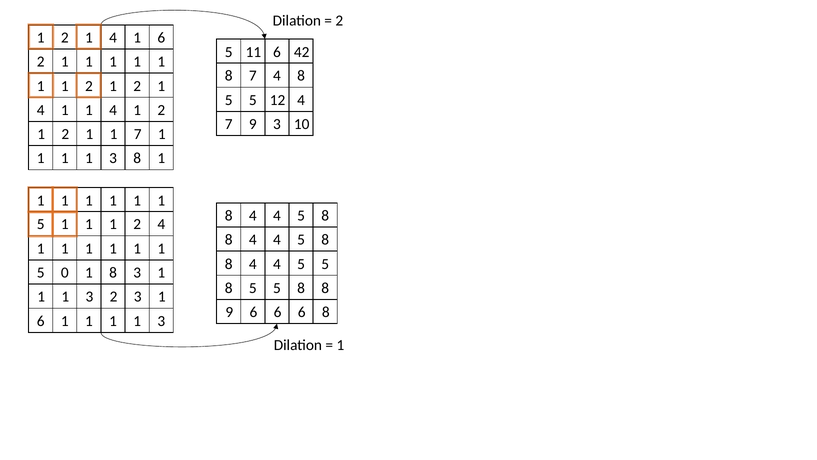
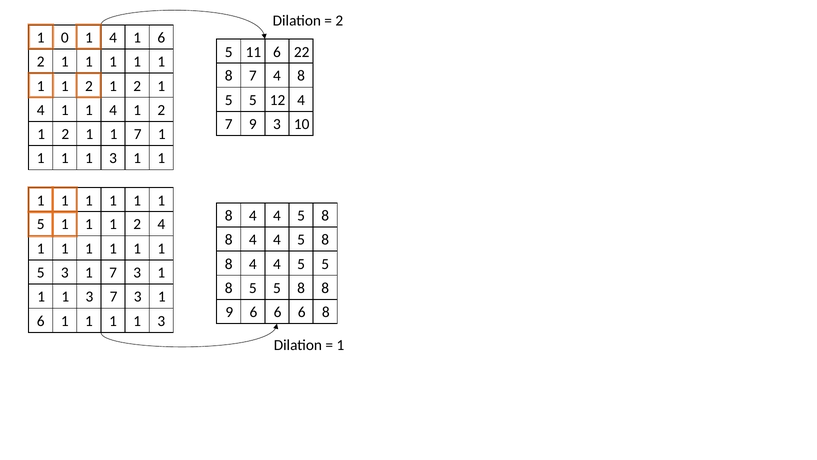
2 at (65, 38): 2 -> 0
42: 42 -> 22
1 3 8: 8 -> 1
5 0: 0 -> 3
8 at (113, 273): 8 -> 7
3 2: 2 -> 7
